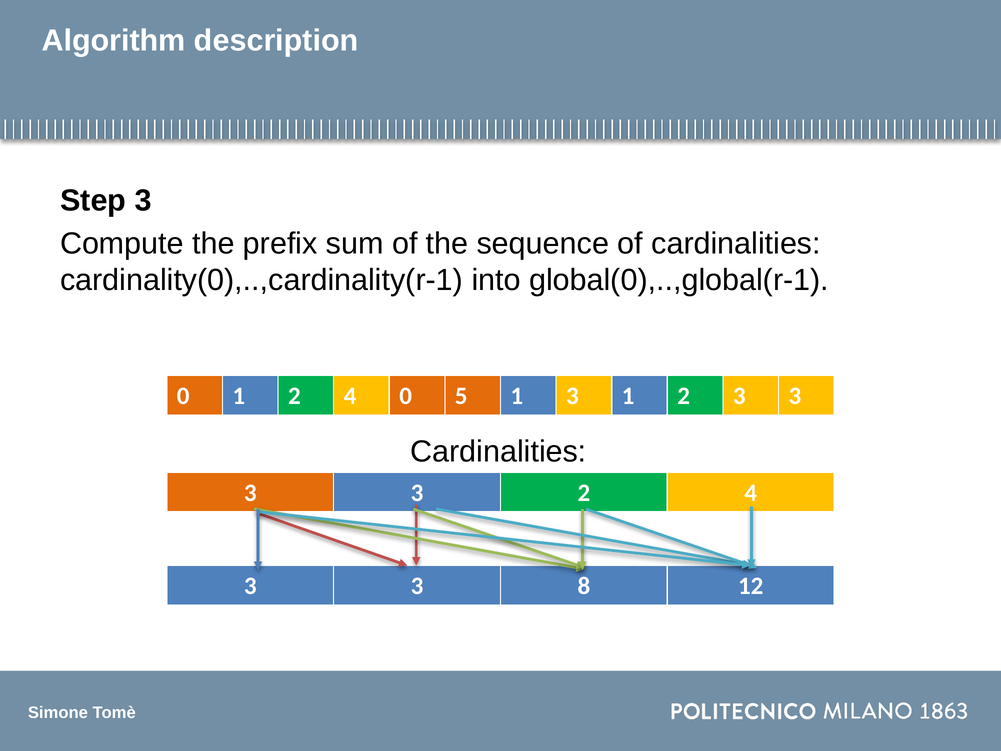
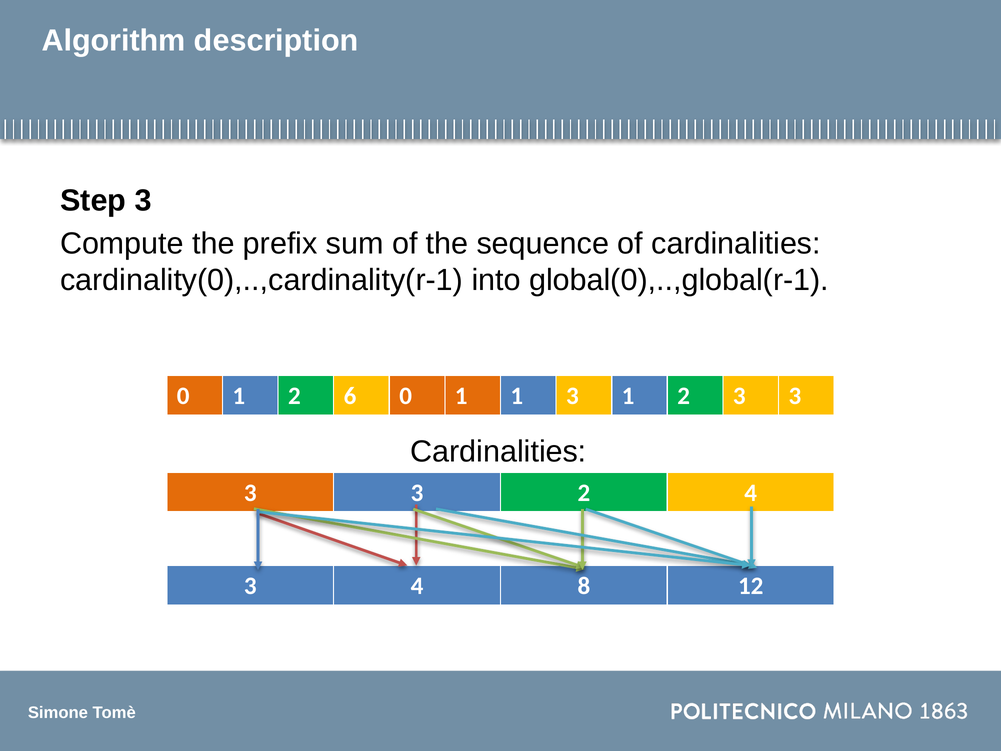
1 2 4: 4 -> 6
5 at (461, 396): 5 -> 1
3 at (417, 586): 3 -> 4
